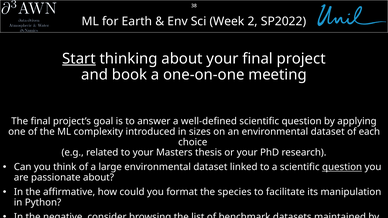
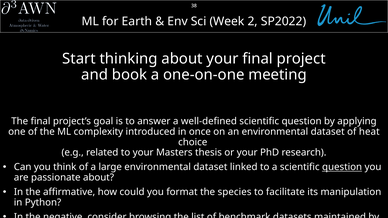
Start underline: present -> none
sizes: sizes -> once
each: each -> heat
